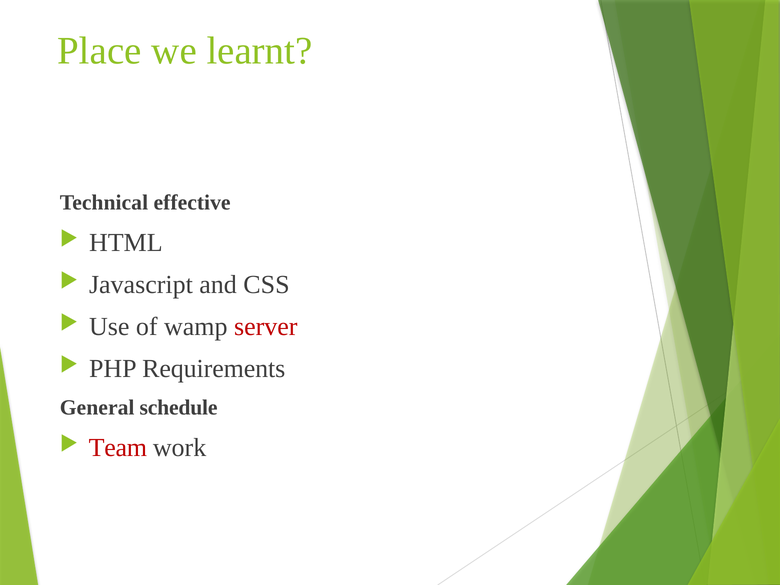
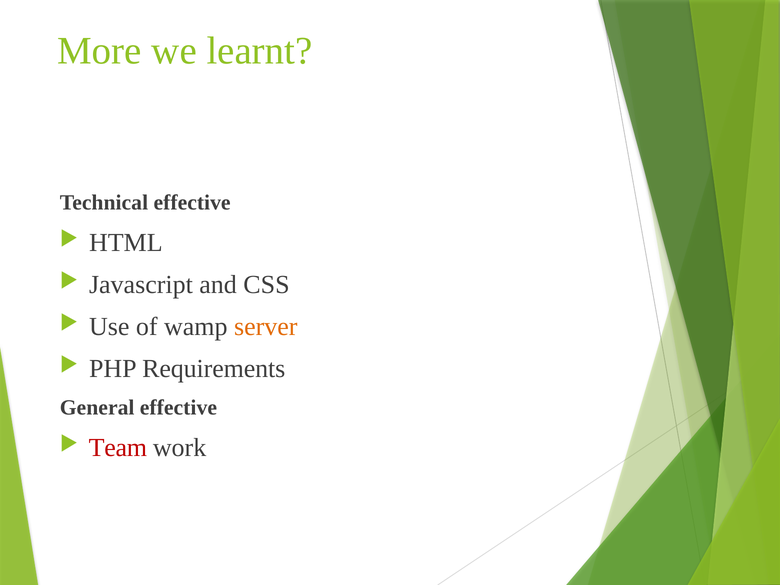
Place: Place -> More
server colour: red -> orange
General schedule: schedule -> effective
